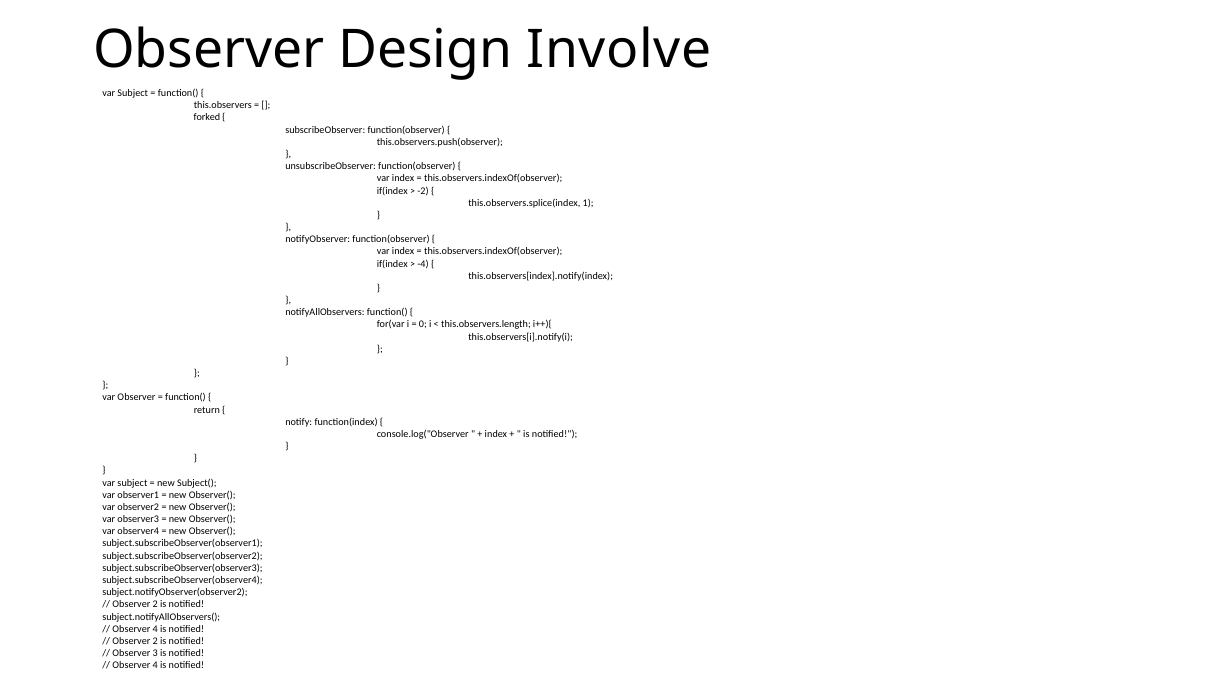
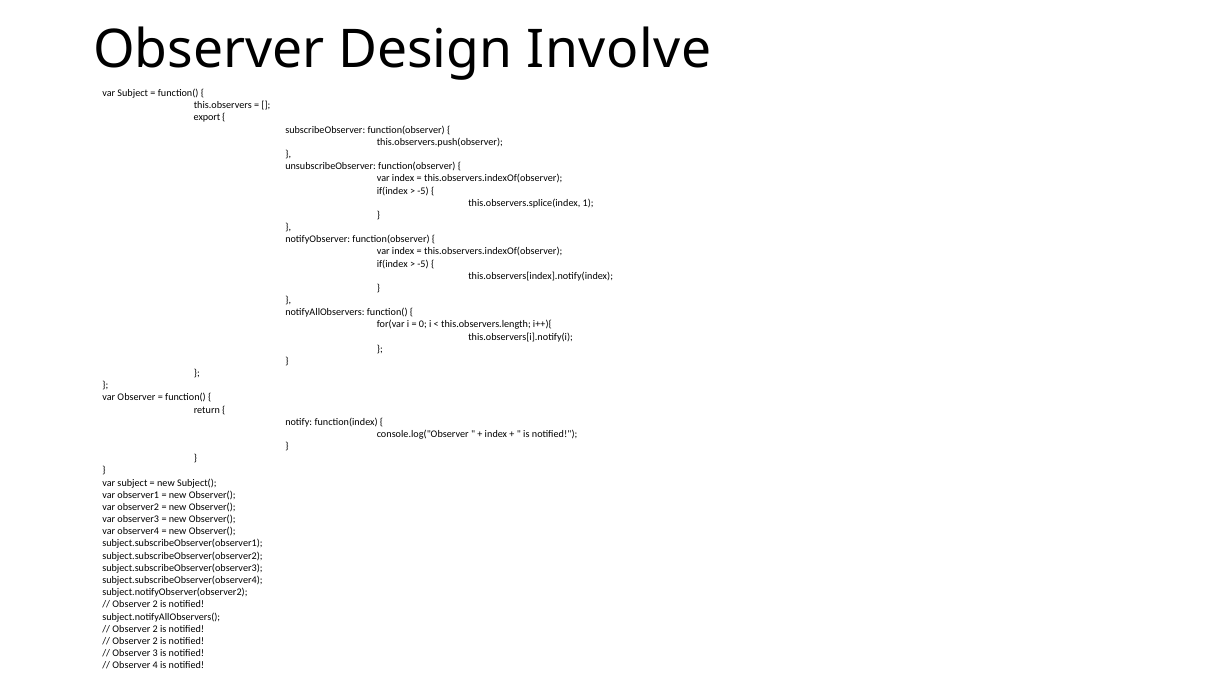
forked: forked -> export
-2 at (423, 191): -2 -> -5
-4 at (423, 264): -4 -> -5
4 at (155, 629): 4 -> 2
